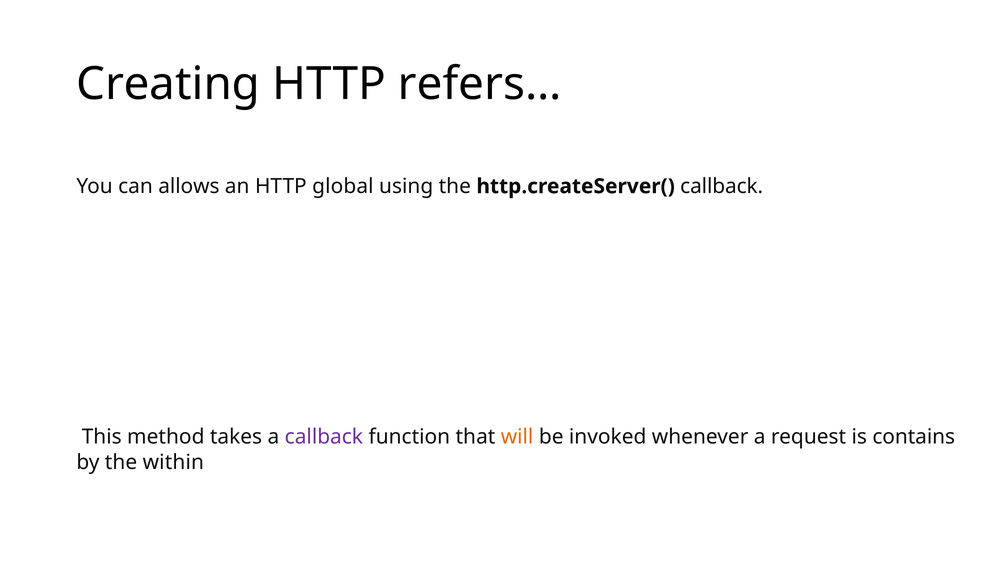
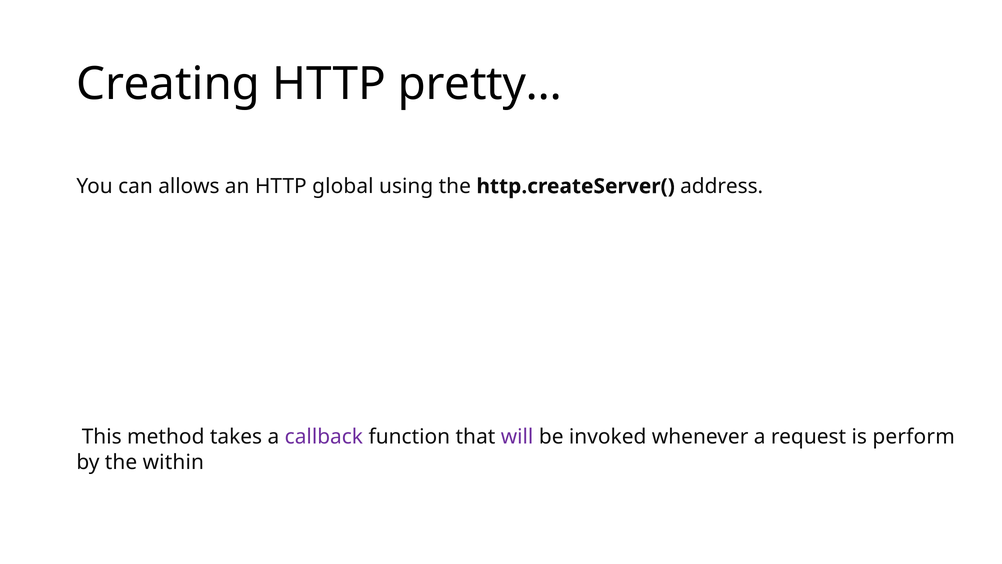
refers…: refers… -> pretty…
http.createServer( callback: callback -> address
will colour: orange -> purple
contains: contains -> perform
